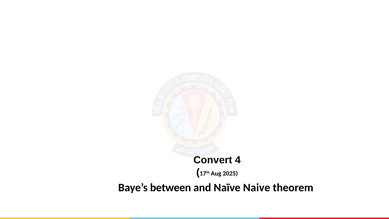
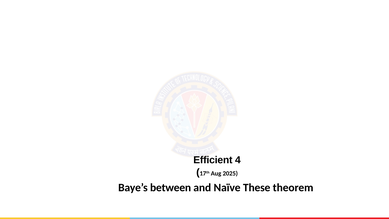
Convert: Convert -> Efficient
Naive: Naive -> These
